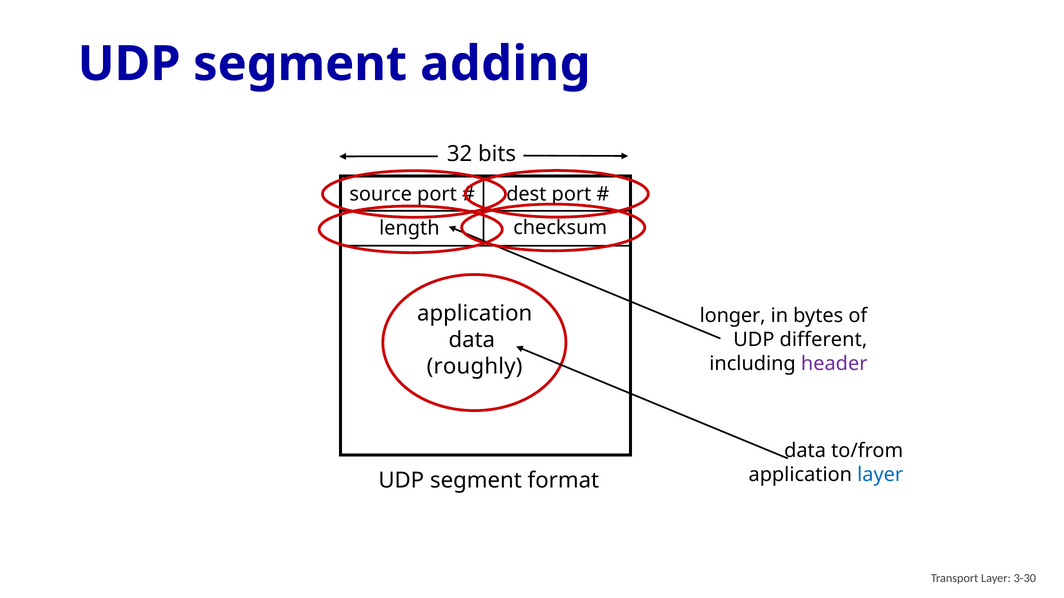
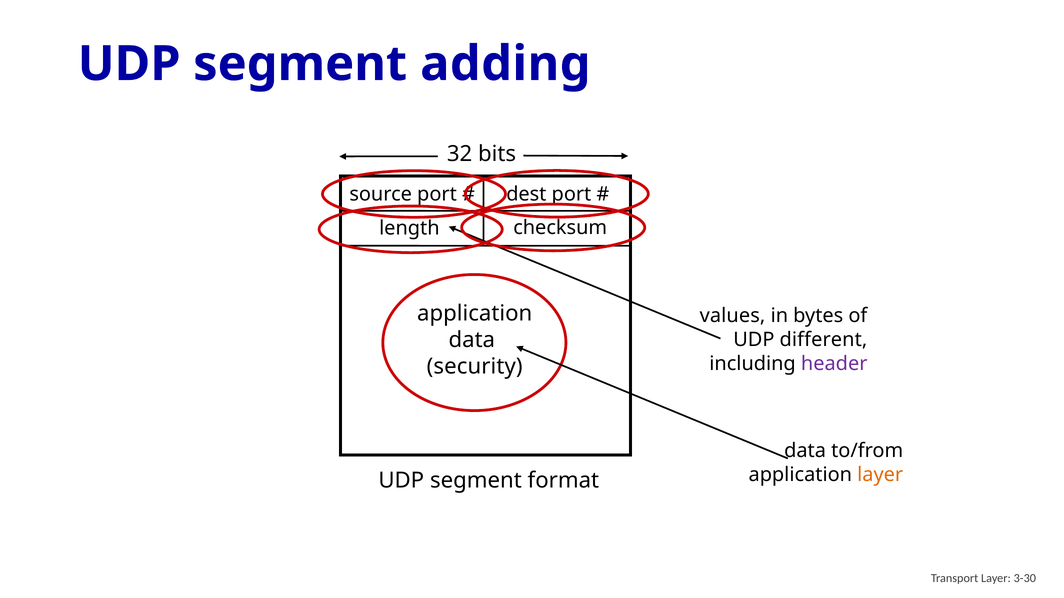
longer: longer -> values
roughly: roughly -> security
layer at (880, 475) colour: blue -> orange
